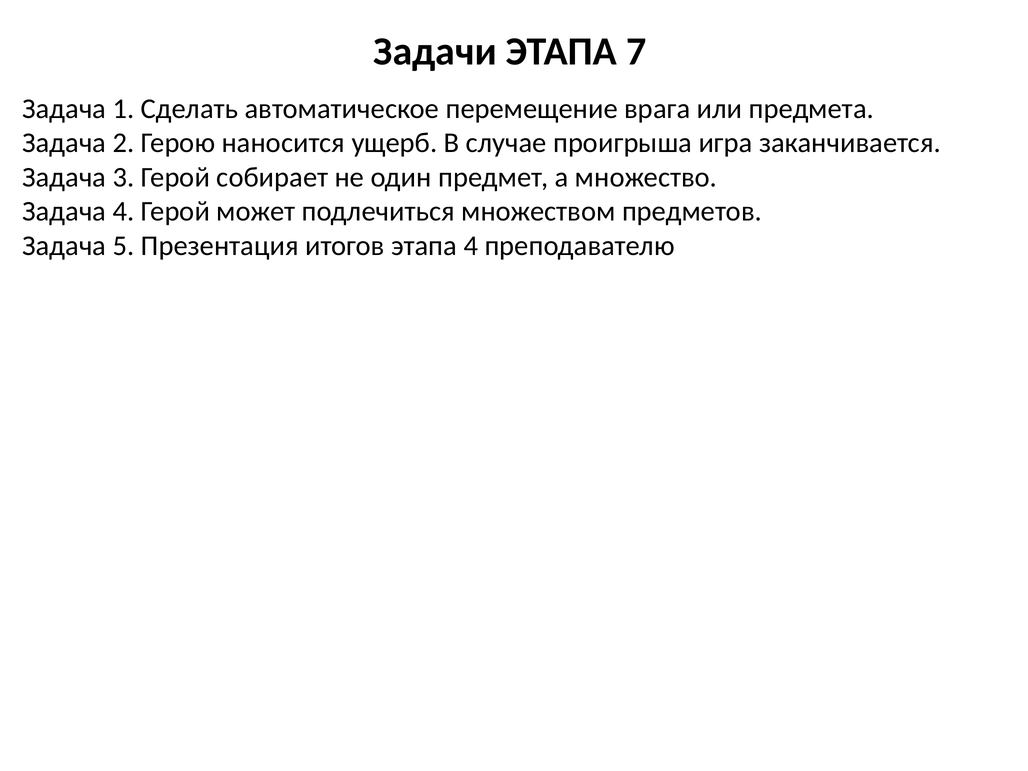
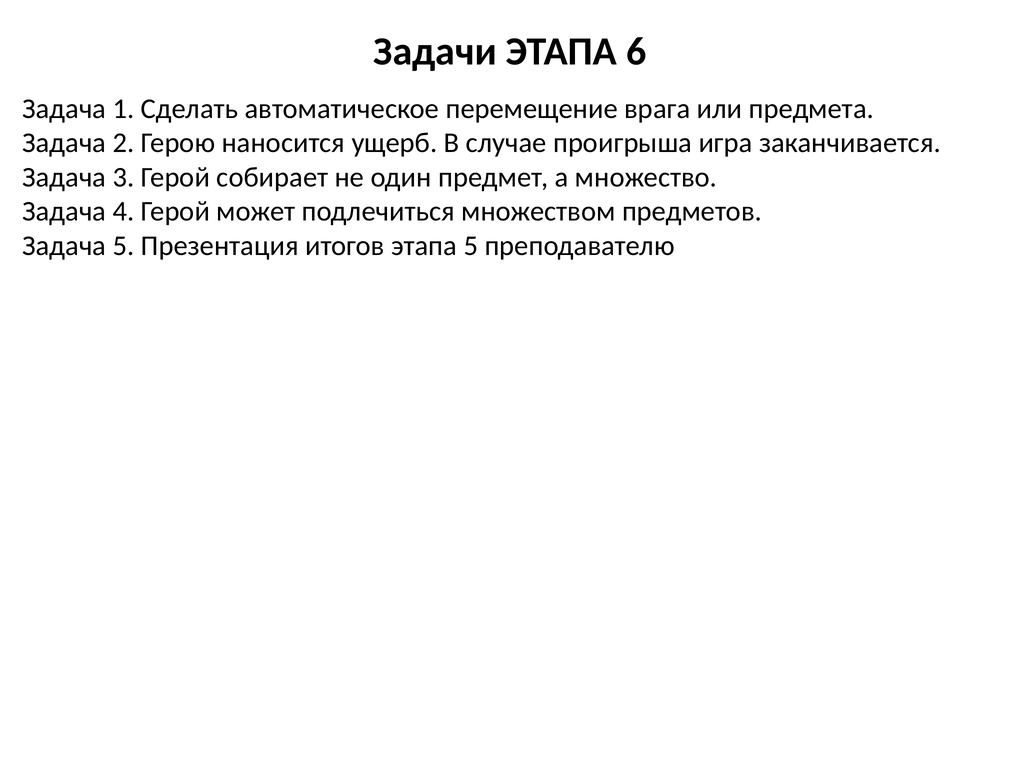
7: 7 -> 6
этапа 4: 4 -> 5
